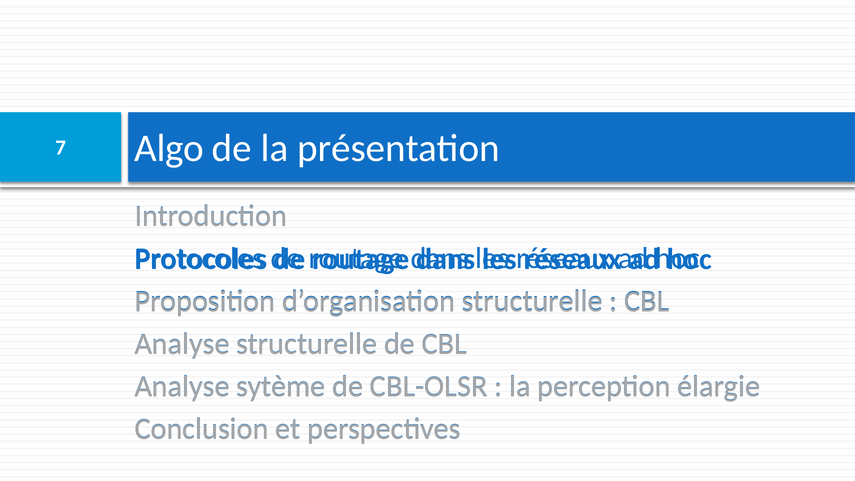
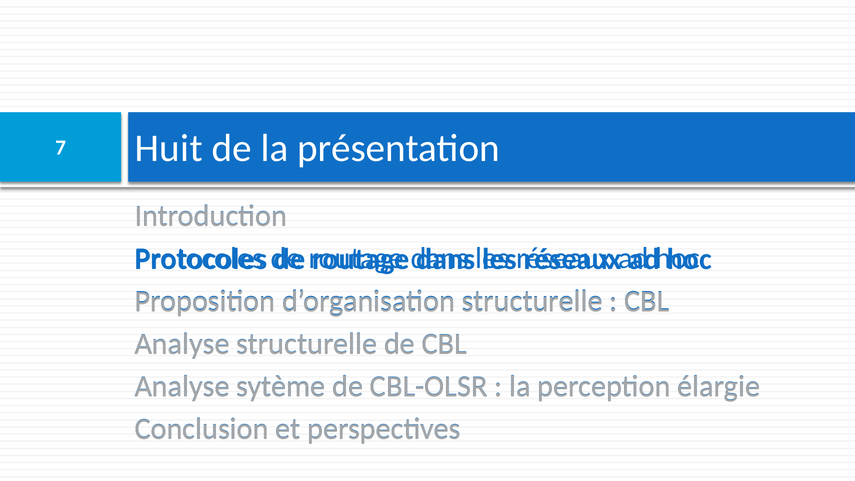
Algo: Algo -> Huit
